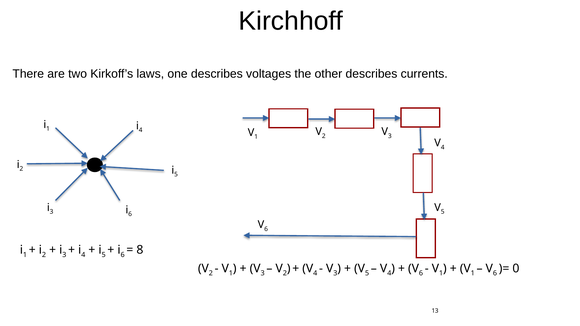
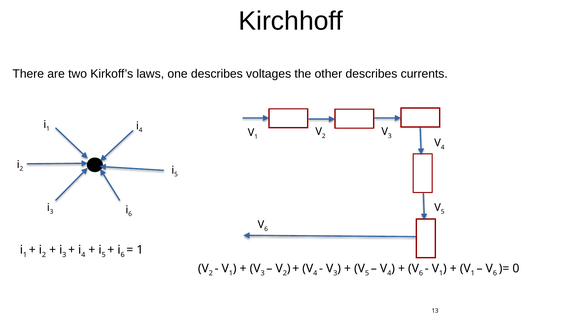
8 at (140, 250): 8 -> 1
